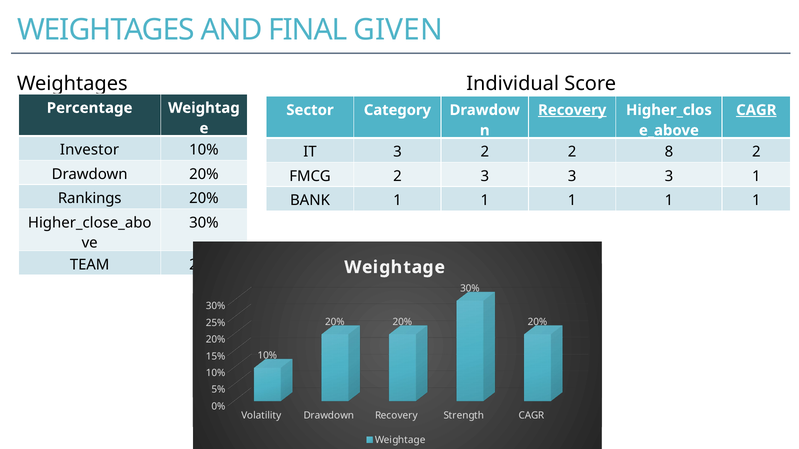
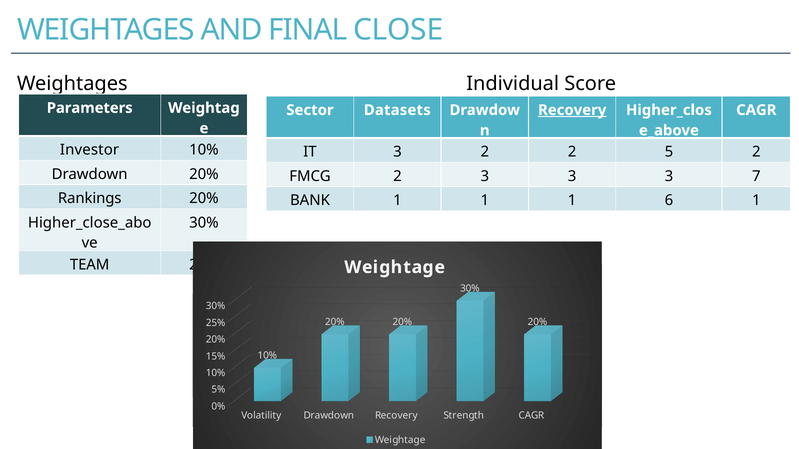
GIVEN: GIVEN -> CLOSE
Percentage: Percentage -> Parameters
Category: Category -> Datasets
CAGR at (756, 110) underline: present -> none
8: 8 -> 5
3 1: 1 -> 7
1 at (669, 201): 1 -> 6
